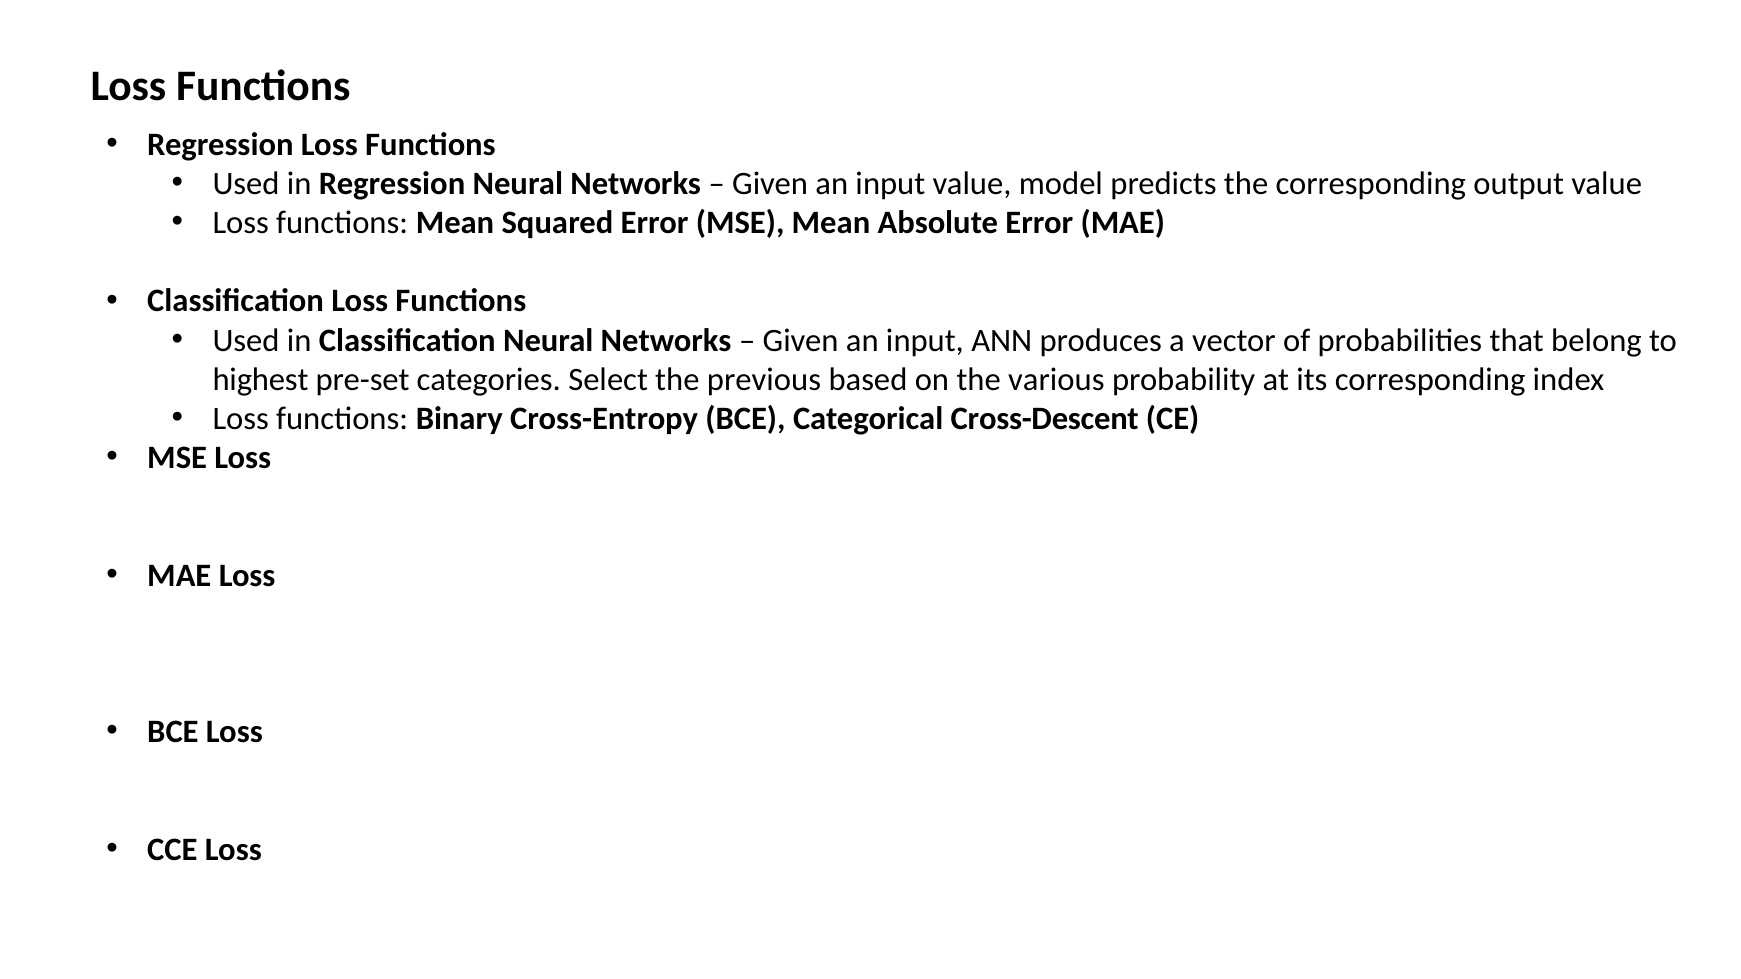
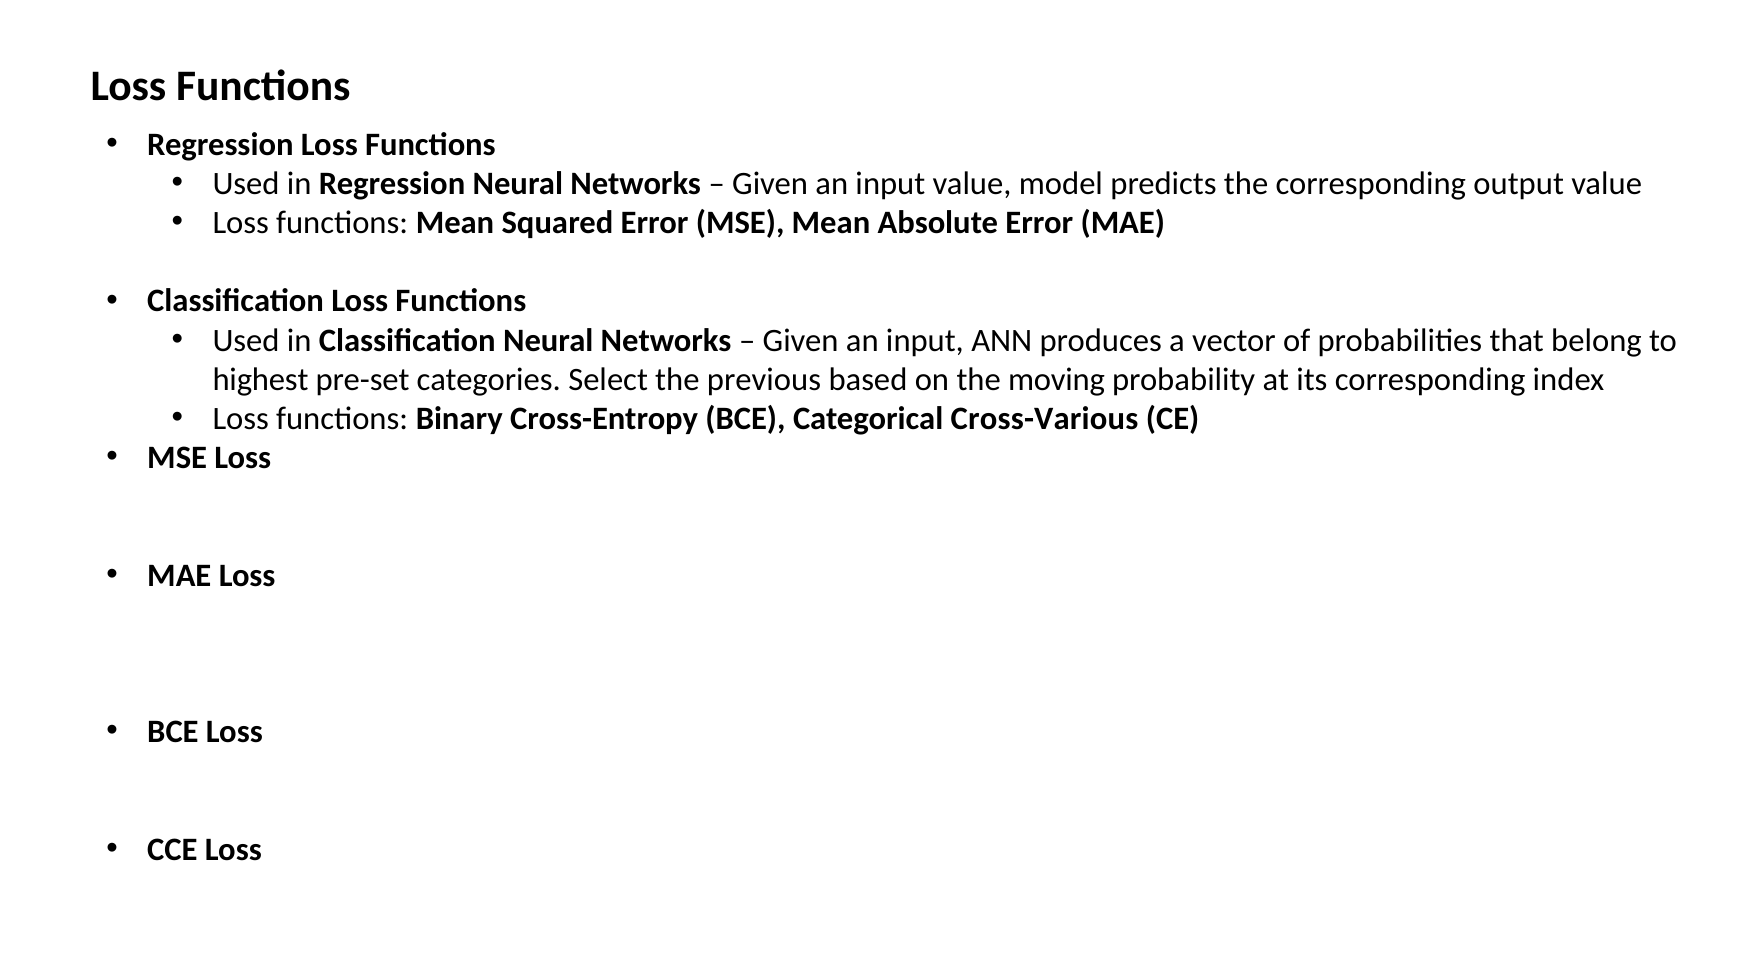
various: various -> moving
Cross-Descent: Cross-Descent -> Cross-Various
